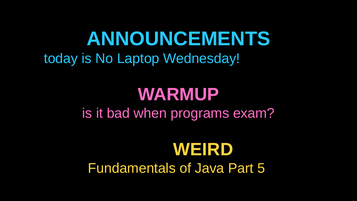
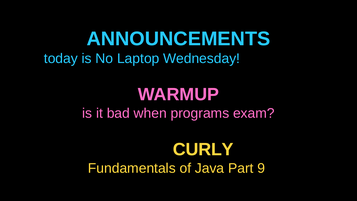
WEIRD: WEIRD -> CURLY
5: 5 -> 9
